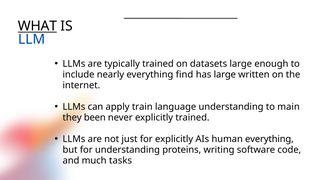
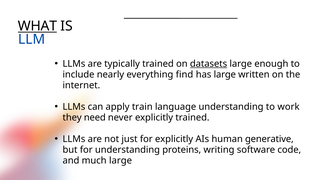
datasets underline: none -> present
main: main -> work
been: been -> need
human everything: everything -> generative
much tasks: tasks -> large
